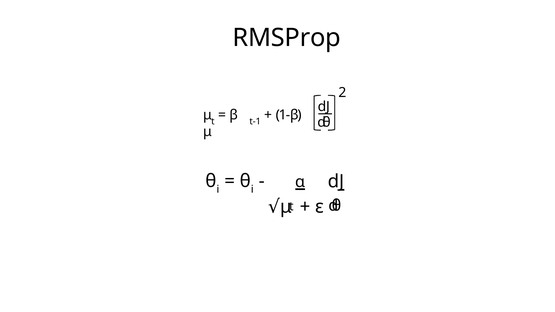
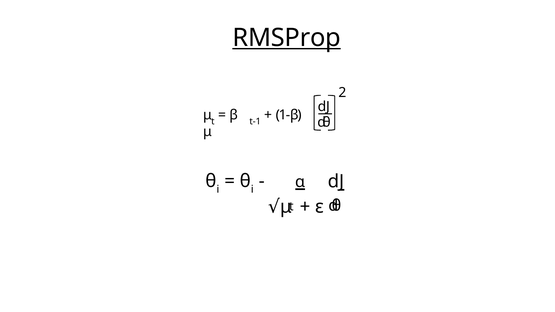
RMSProp underline: none -> present
